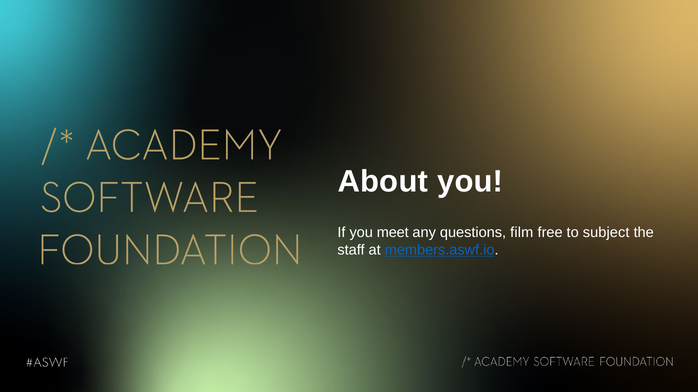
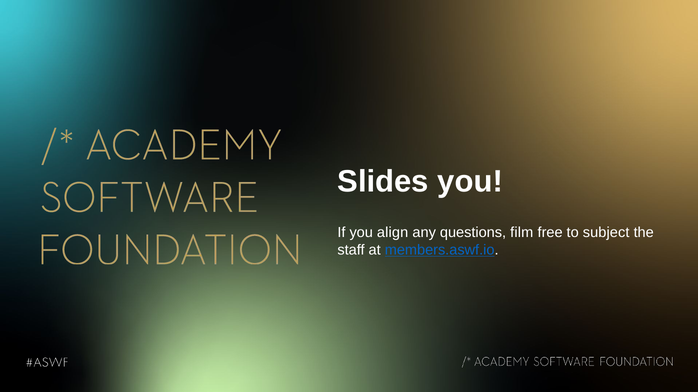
About: About -> Slides
meet: meet -> align
